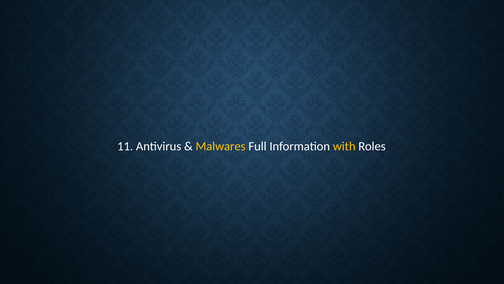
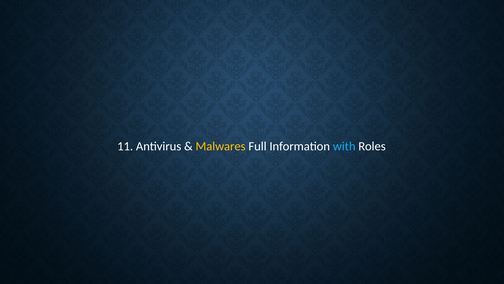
with colour: yellow -> light blue
